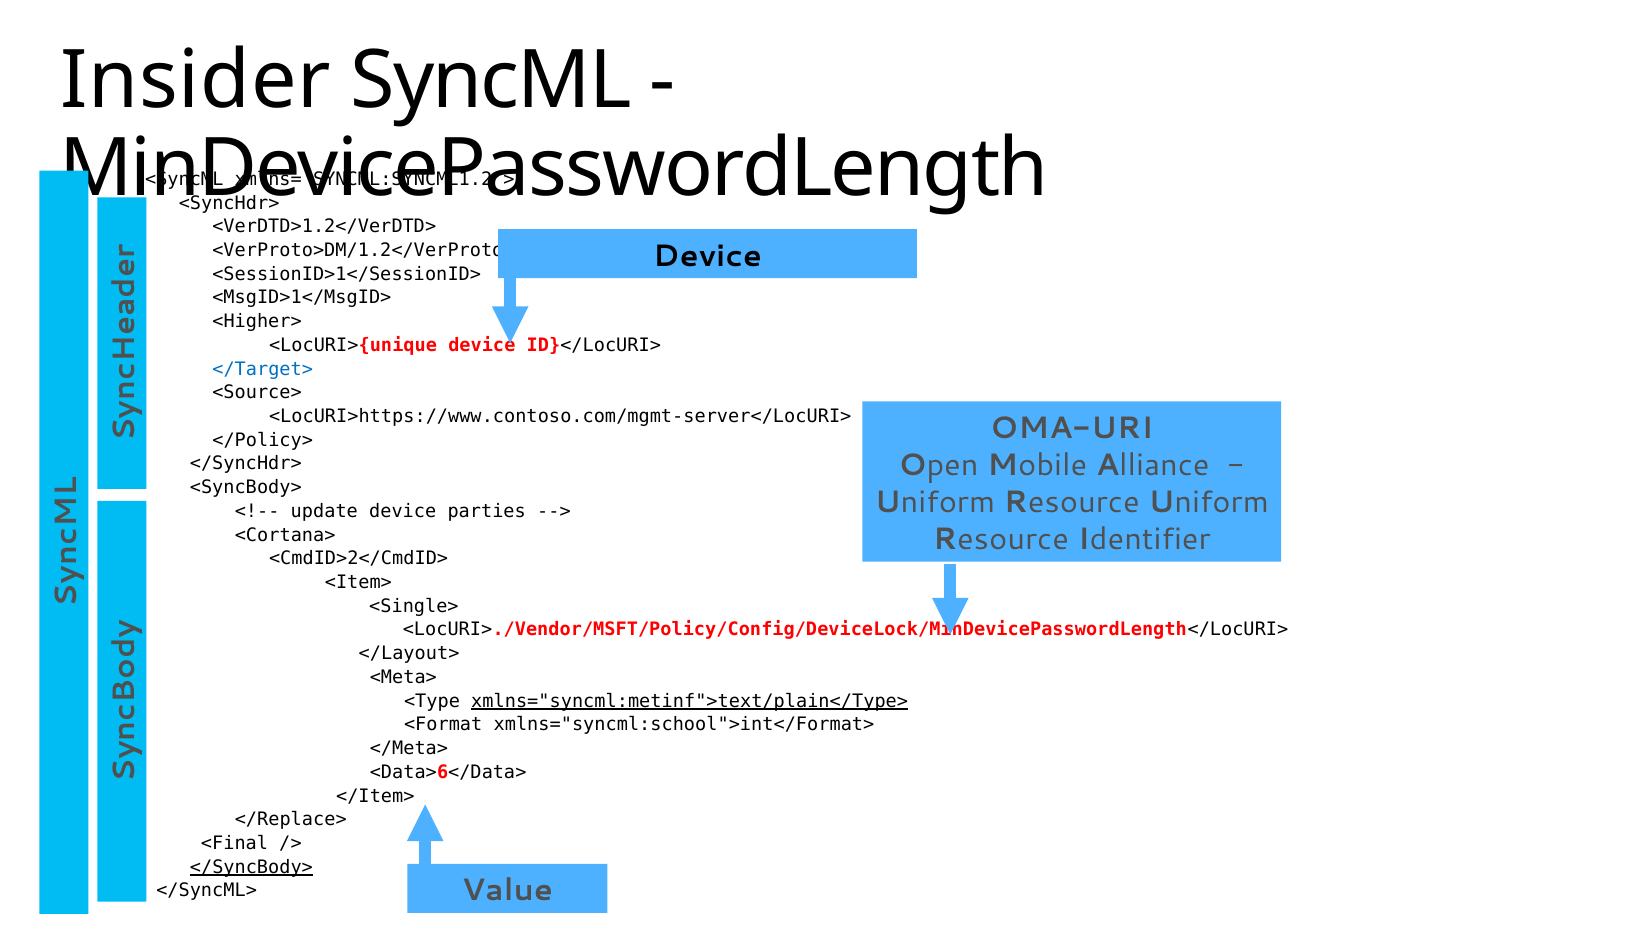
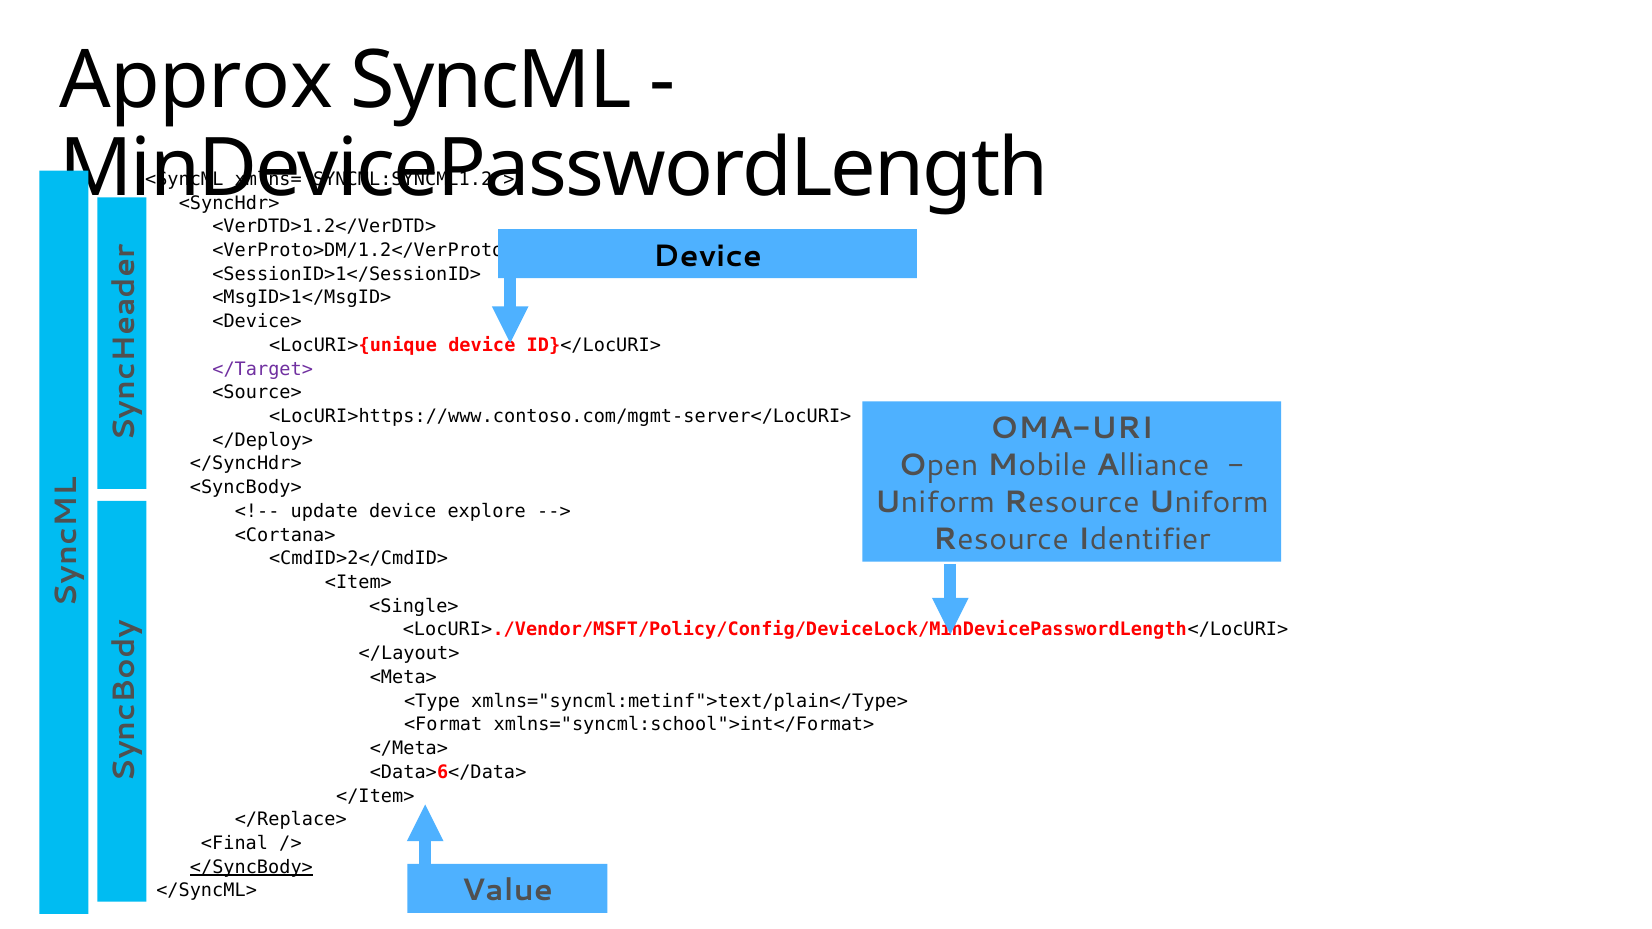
Insider: Insider -> Approx
<Higher>: <Higher> -> <Device>
</Target> colour: blue -> purple
</Policy>: </Policy> -> </Deploy>
parties: parties -> explore
xmlns="syncml:metinf">text/plain</Type> underline: present -> none
